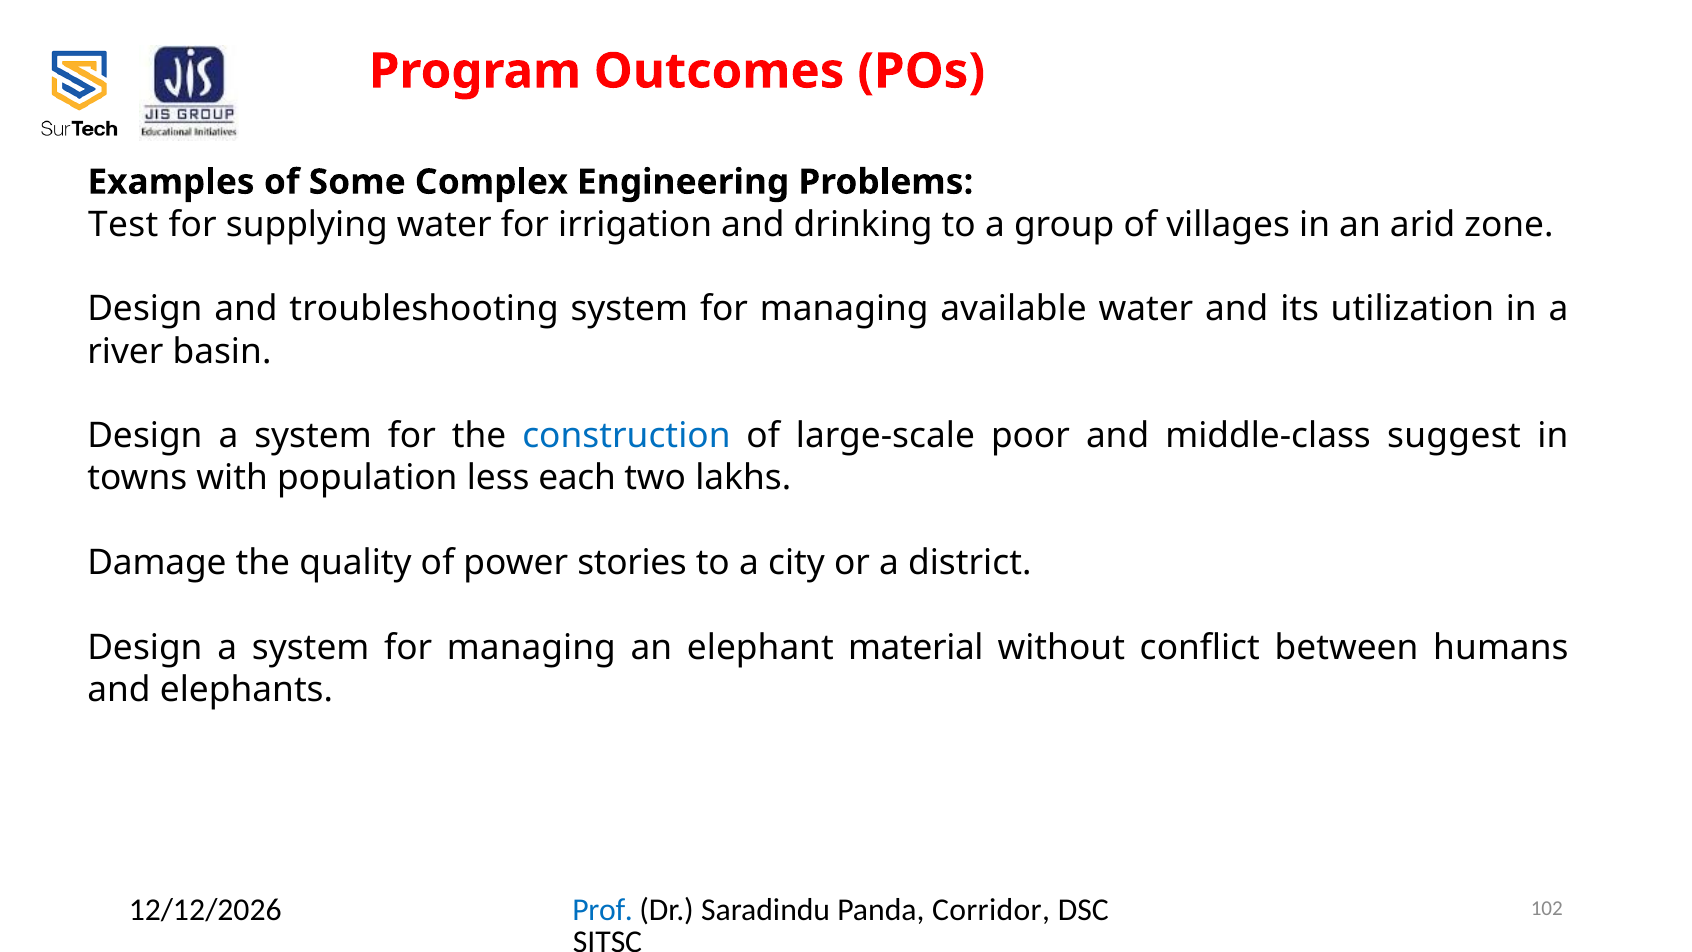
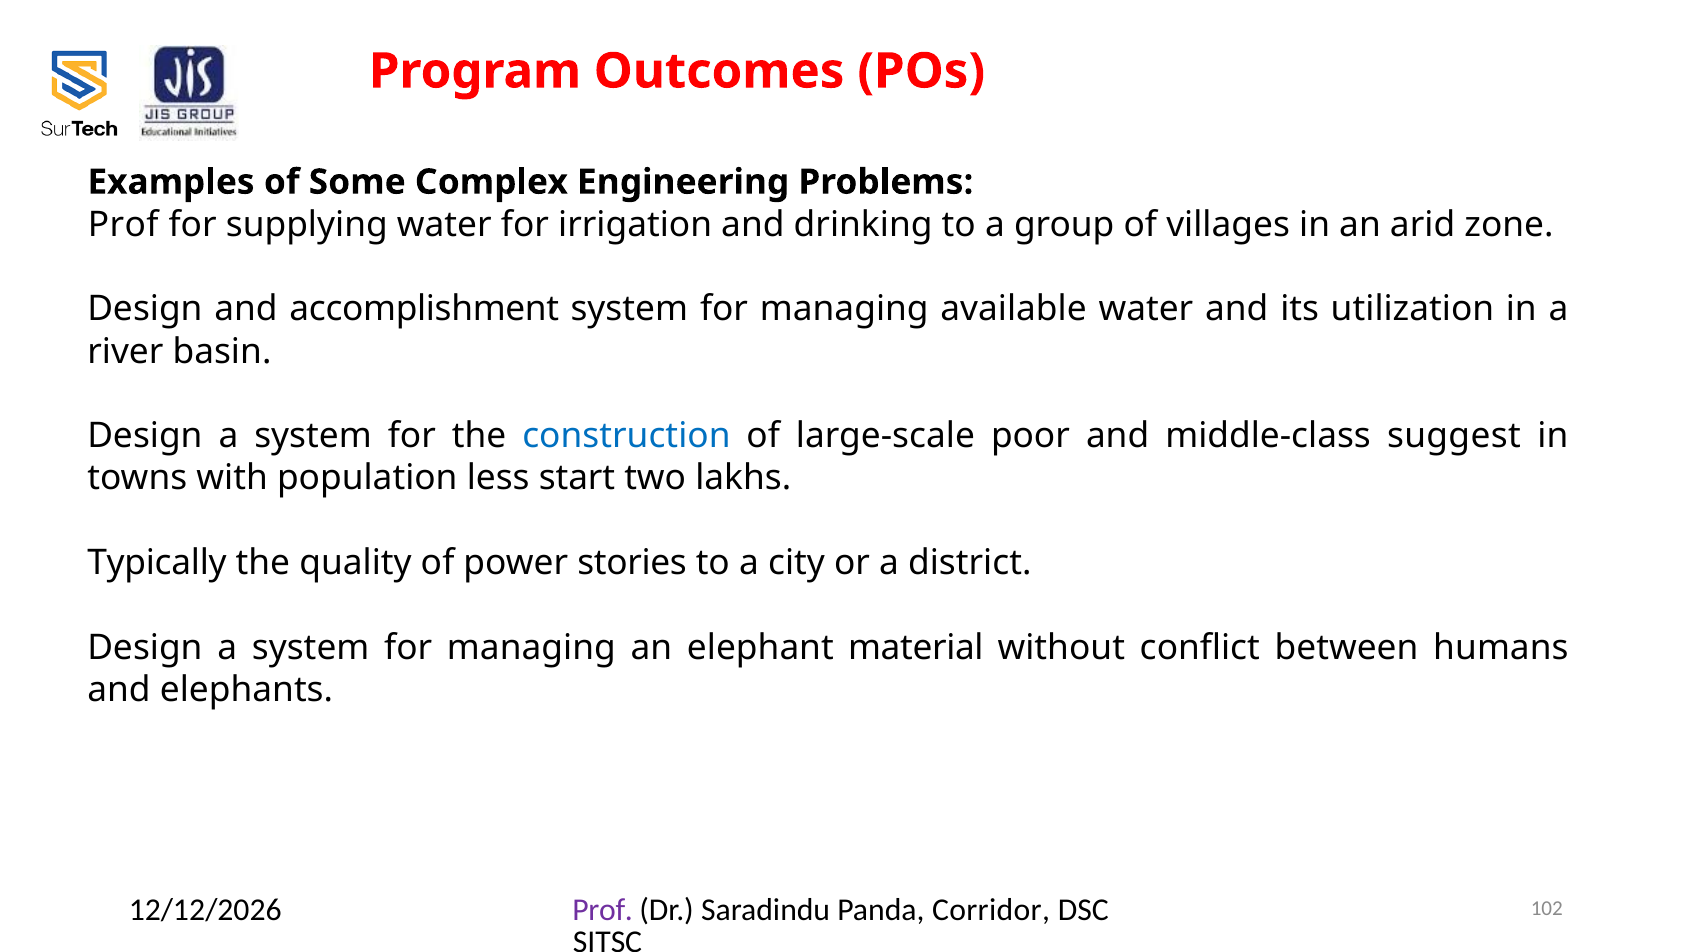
Test at (123, 224): Test -> Prof
troubleshooting: troubleshooting -> accomplishment
each: each -> start
Damage: Damage -> Typically
Prof at (603, 910) colour: blue -> purple
